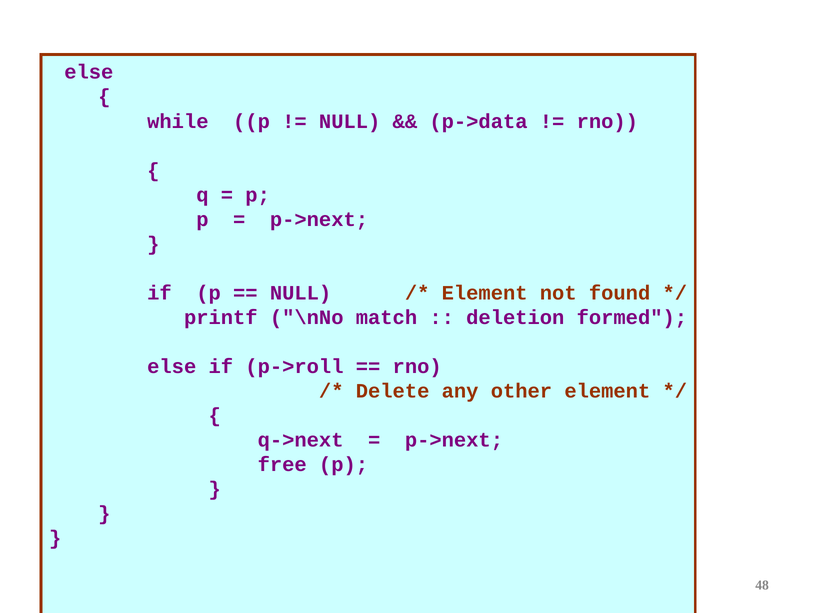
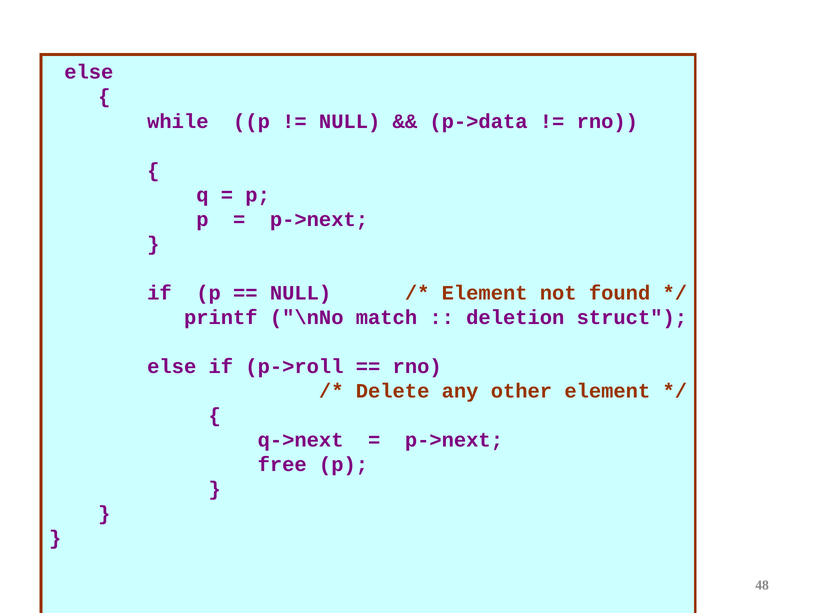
formed: formed -> struct
